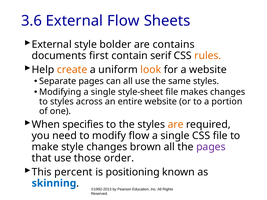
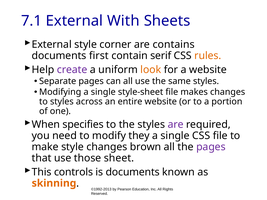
3.6: 3.6 -> 7.1
External Flow: Flow -> With
bolder: bolder -> corner
create colour: orange -> purple
are at (176, 125) colour: orange -> purple
modify flow: flow -> they
order: order -> sheet
percent: percent -> controls
is positioning: positioning -> documents
skinning colour: blue -> orange
